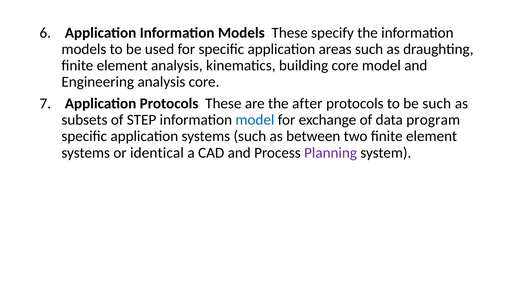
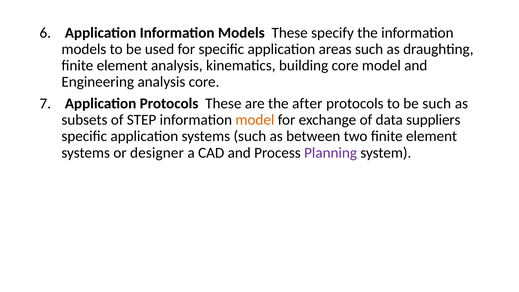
model at (255, 120) colour: blue -> orange
program: program -> suppliers
identical: identical -> designer
